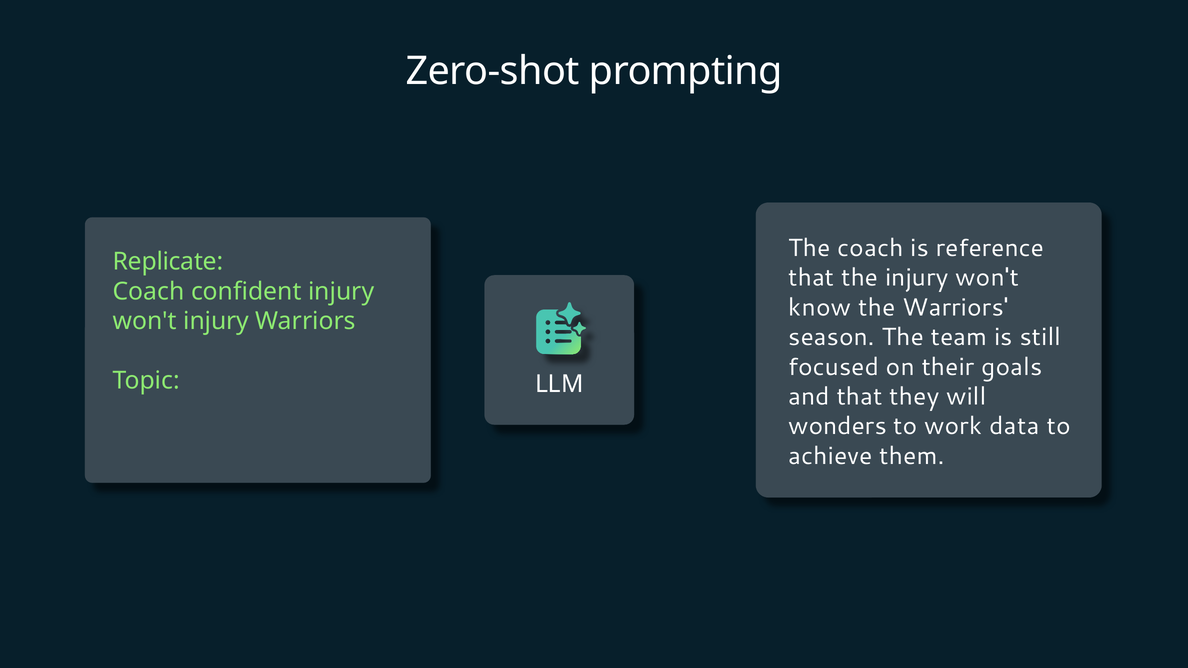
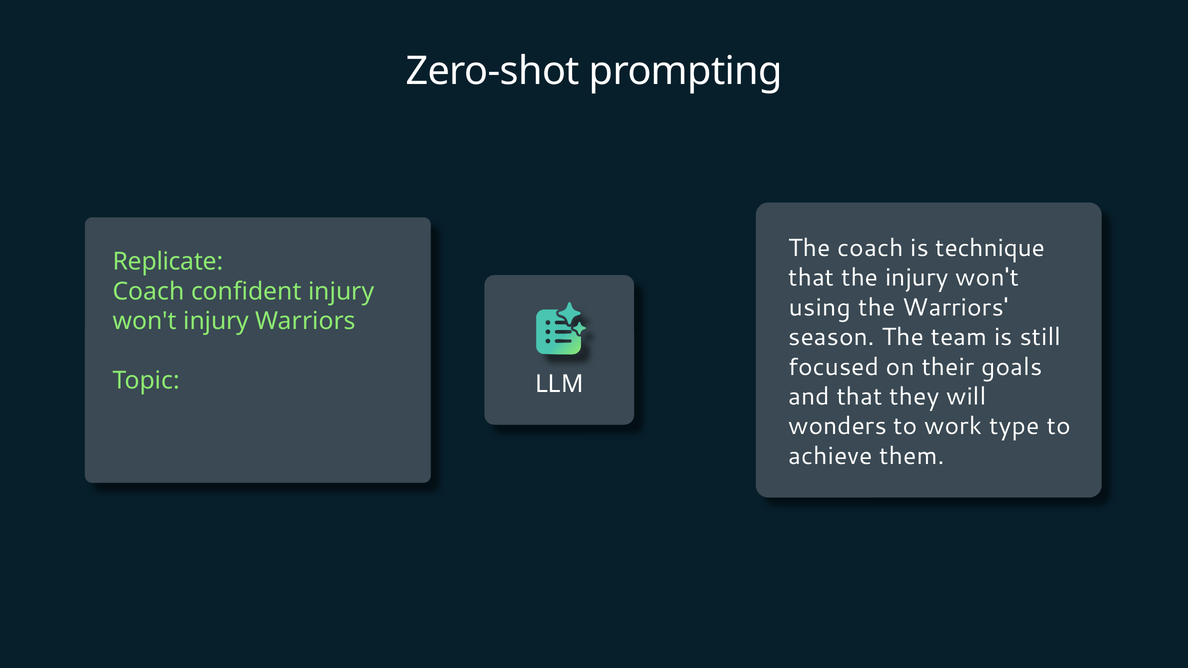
reference: reference -> technique
know: know -> using
data: data -> type
